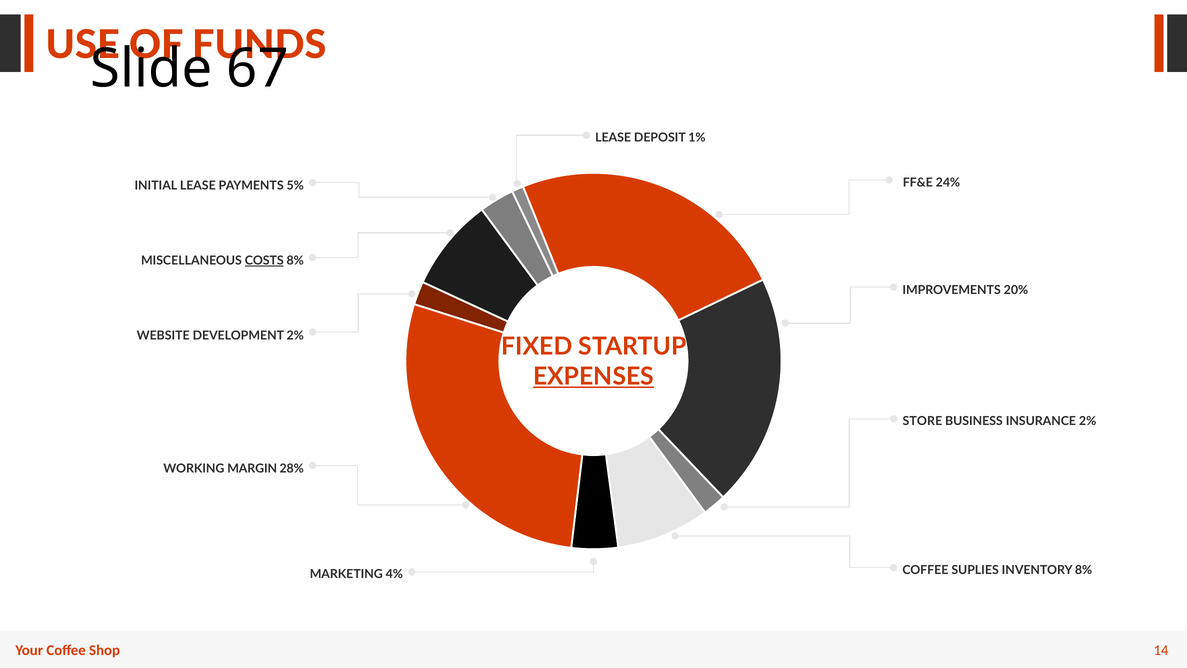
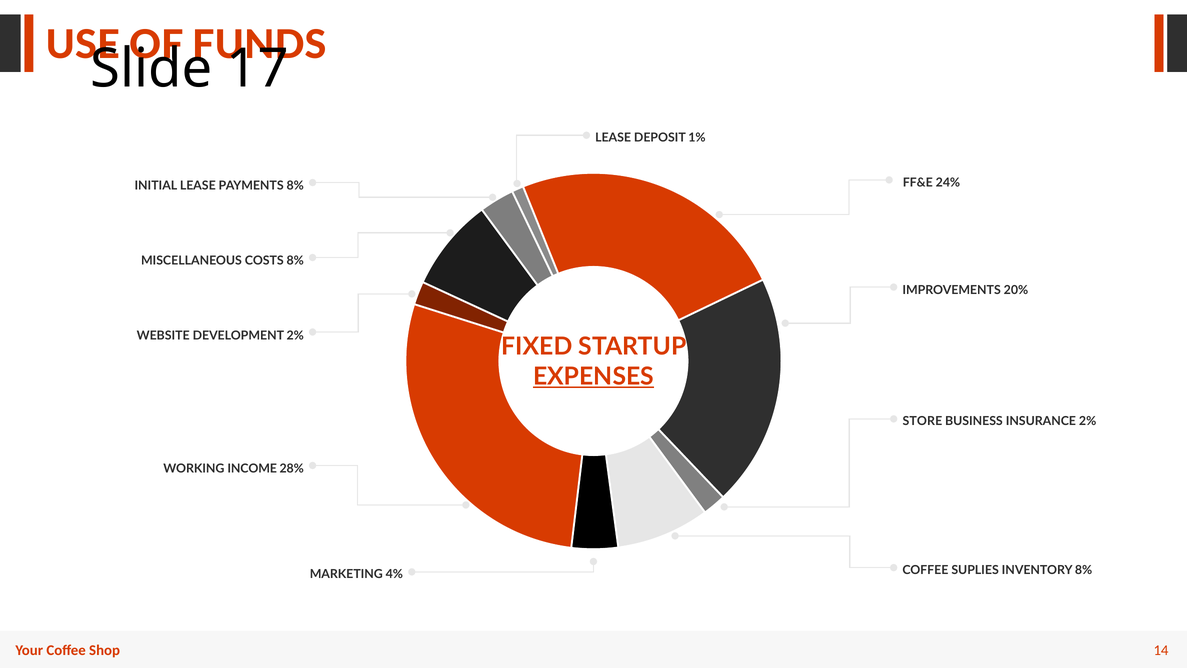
67: 67 -> 17
PAYMENTS 5%: 5% -> 8%
COSTS underline: present -> none
MARGIN: MARGIN -> INCOME
